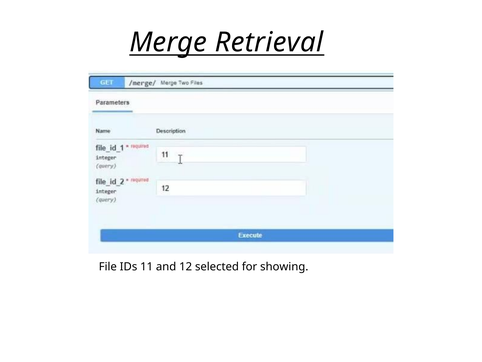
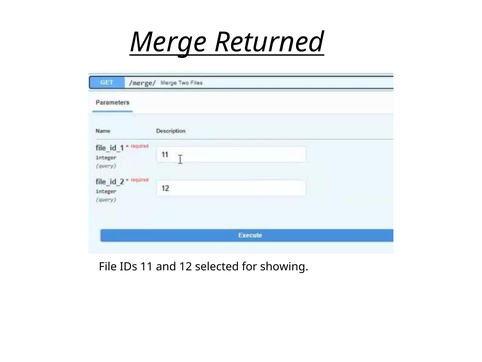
Retrieval: Retrieval -> Returned
